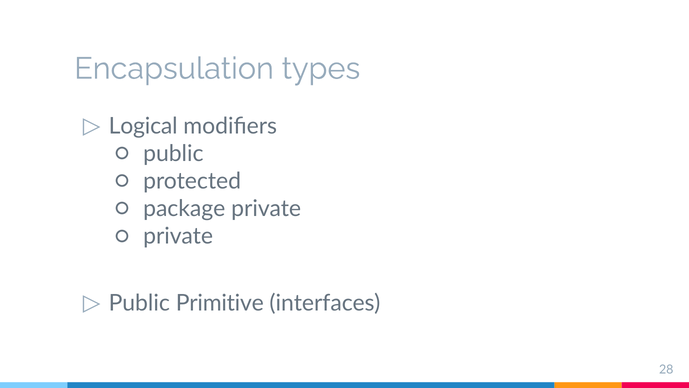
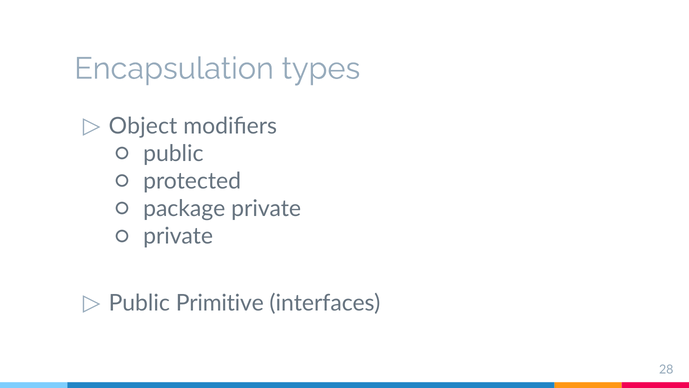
Logical: Logical -> Object
